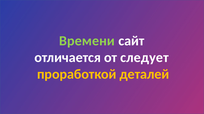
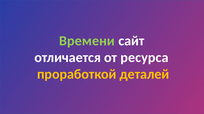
следует: следует -> ресурса
